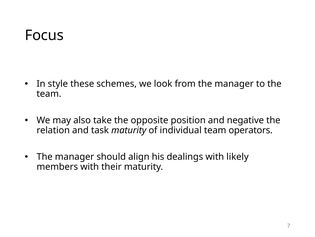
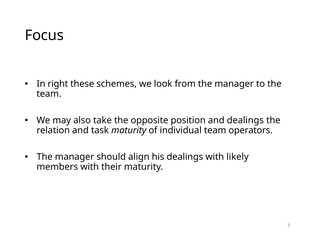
style: style -> right
and negative: negative -> dealings
